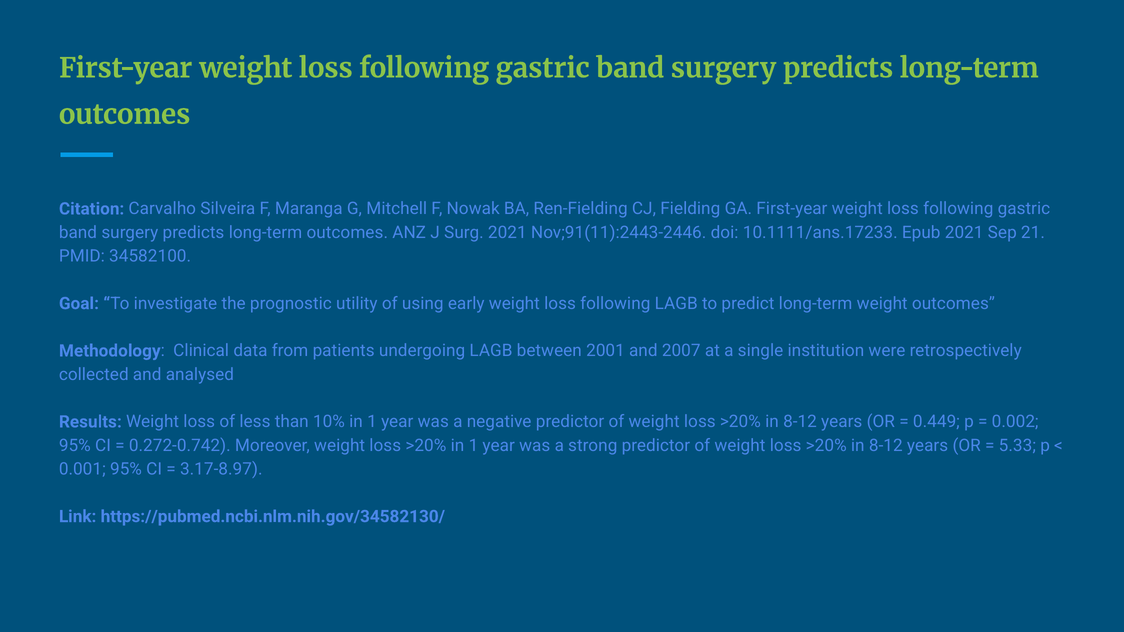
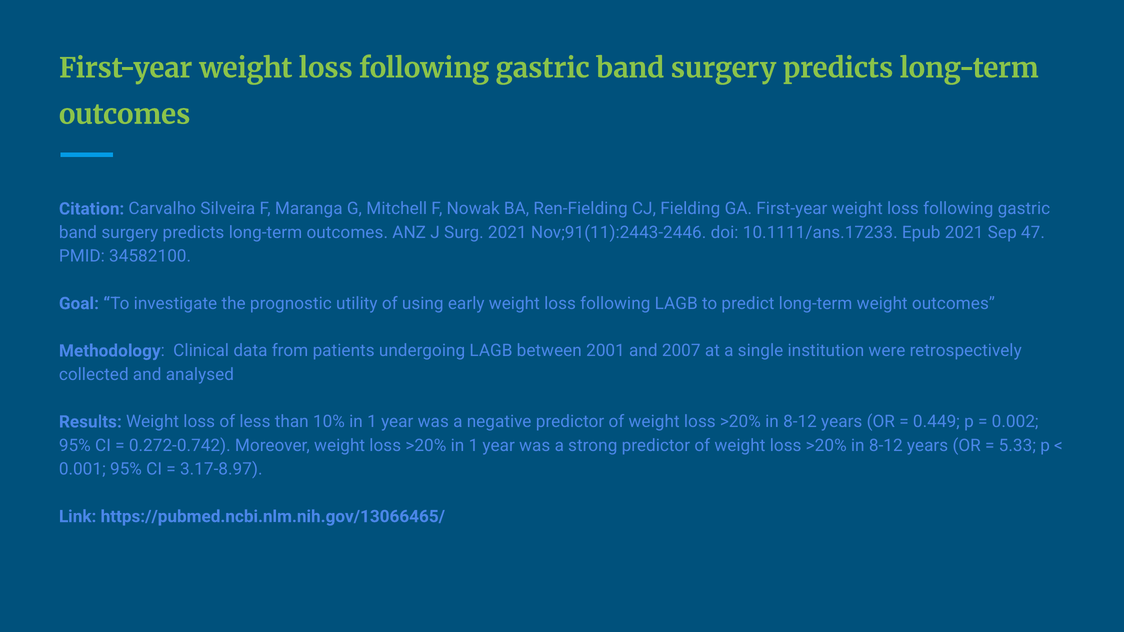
21: 21 -> 47
https://pubmed.ncbi.nlm.nih.gov/34582130/: https://pubmed.ncbi.nlm.nih.gov/34582130/ -> https://pubmed.ncbi.nlm.nih.gov/13066465/
